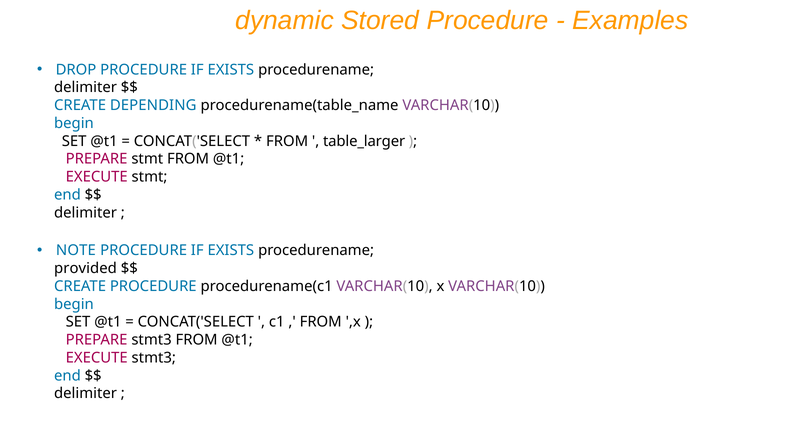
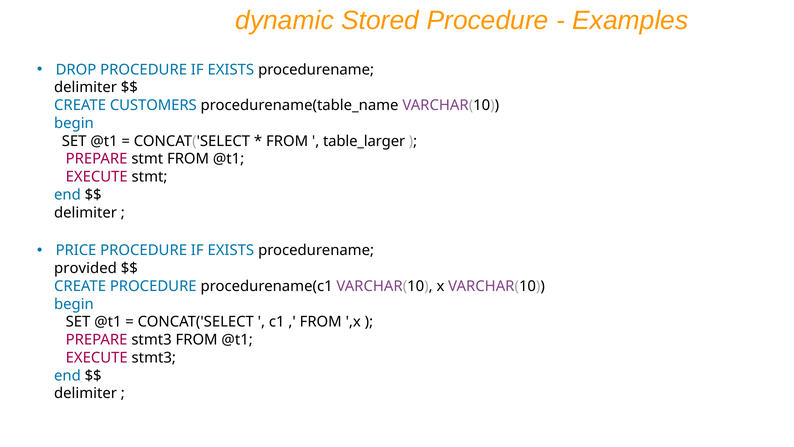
DEPENDING: DEPENDING -> CUSTOMERS
NOTE: NOTE -> PRICE
